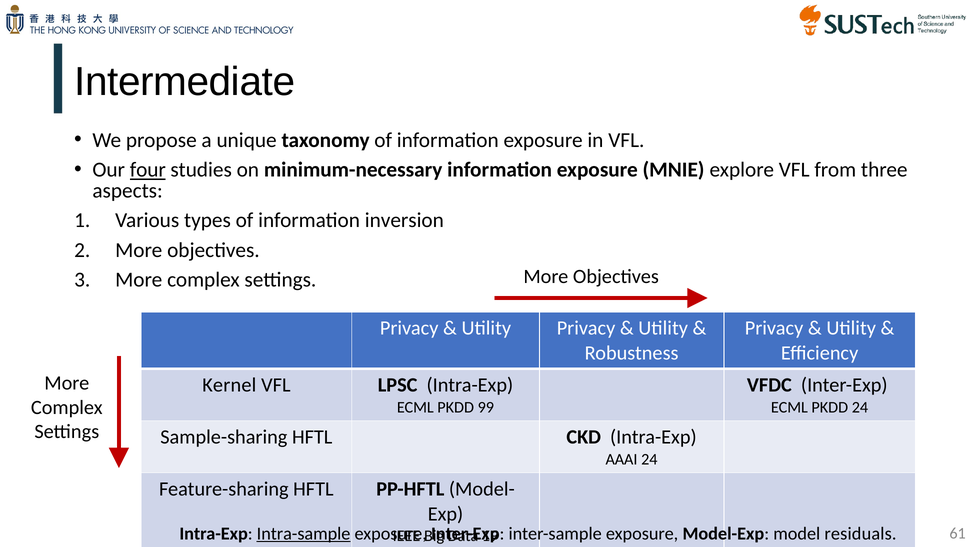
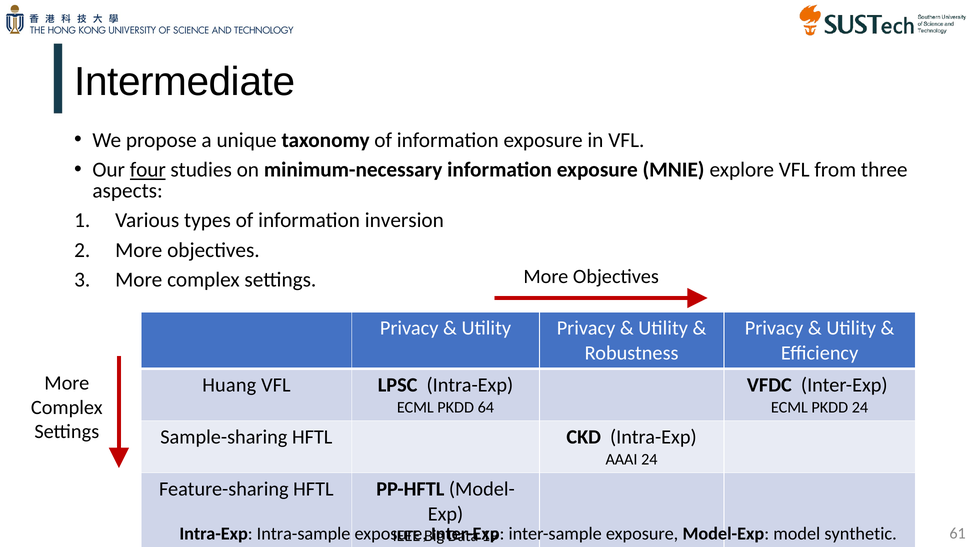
Kernel: Kernel -> Huang
99: 99 -> 64
Intra-sample underline: present -> none
residuals: residuals -> synthetic
